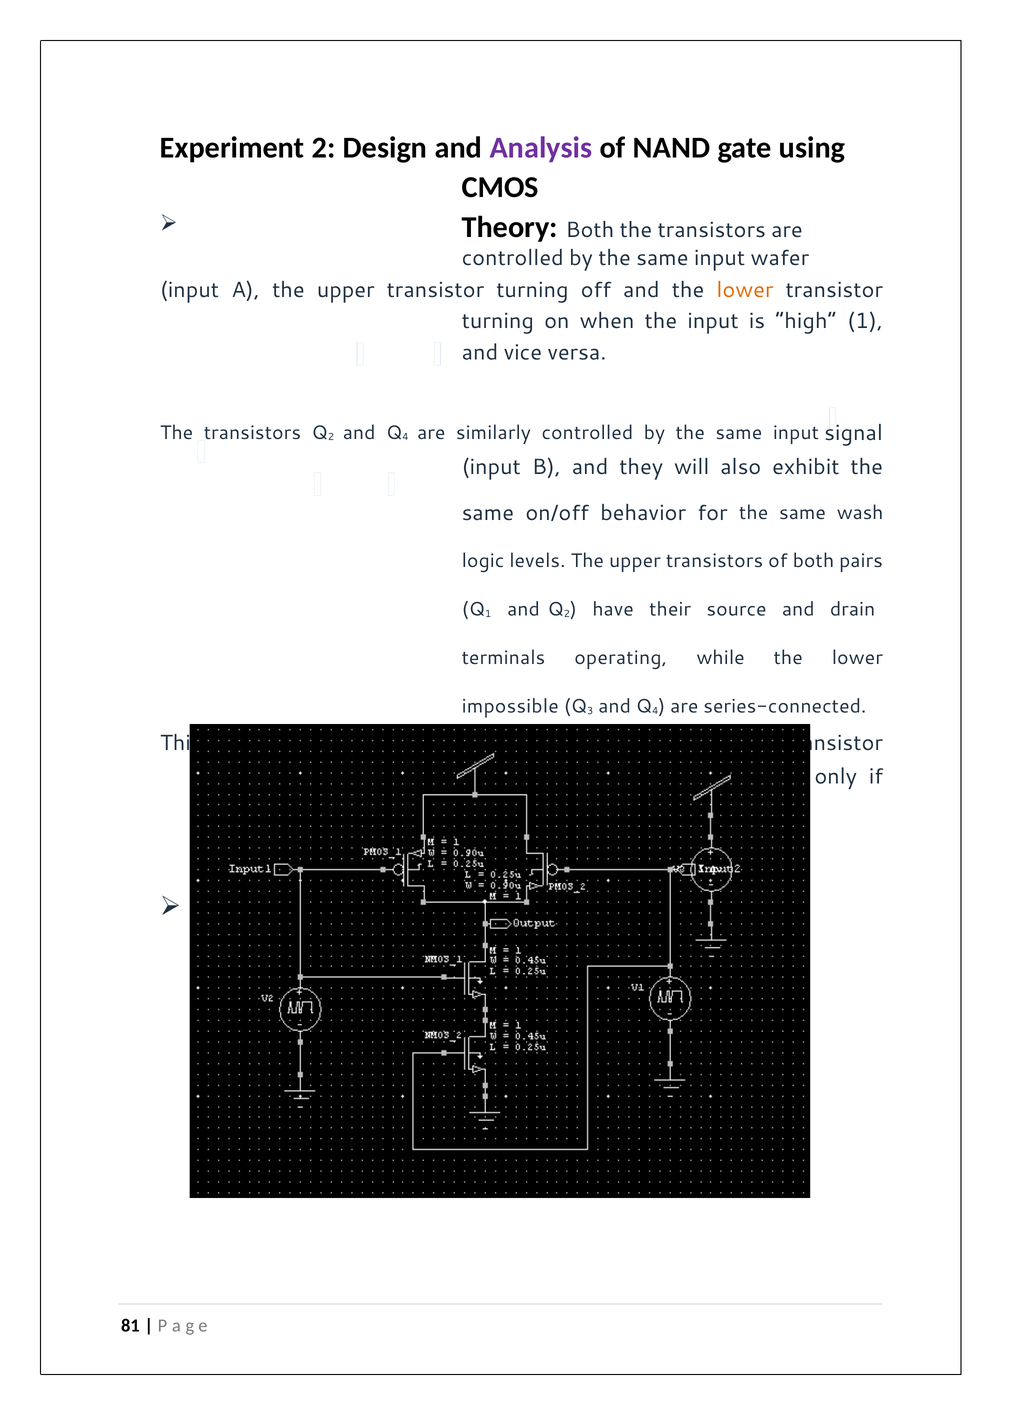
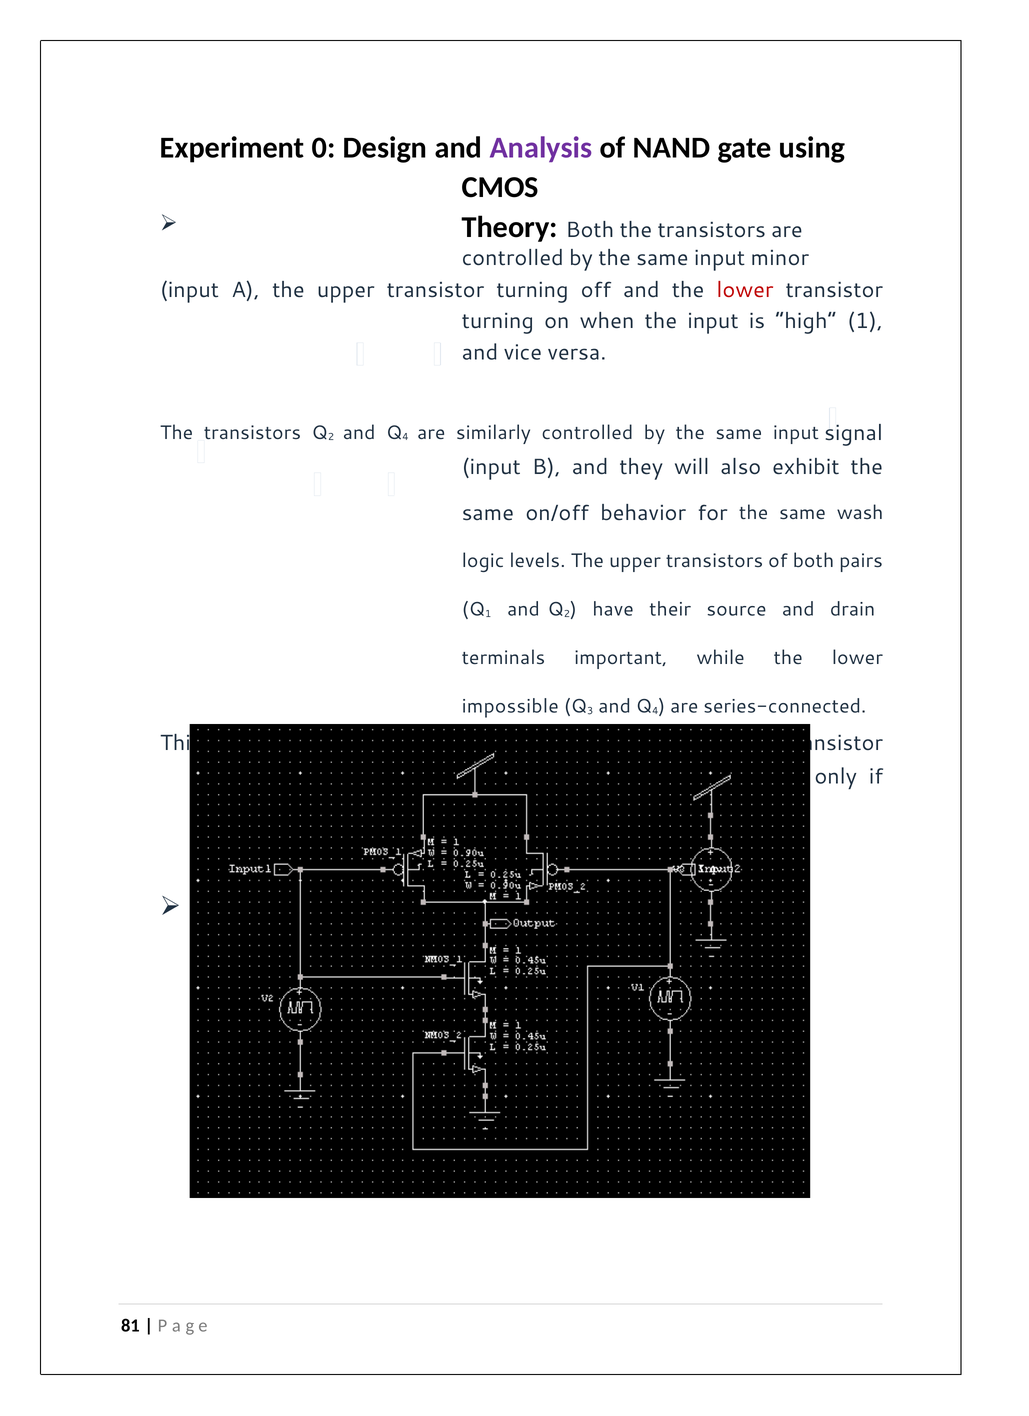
Experiment 2: 2 -> 0
wafer: wafer -> minor
lower at (745, 290) colour: orange -> red
operating: operating -> important
